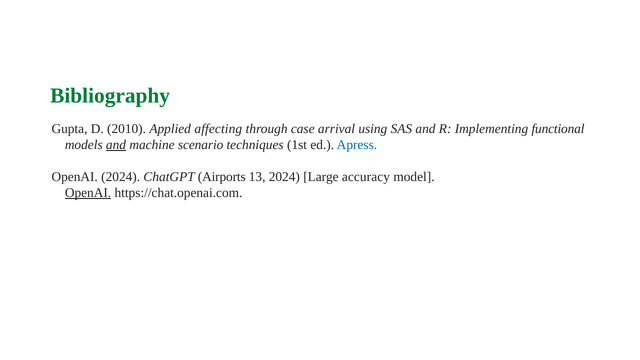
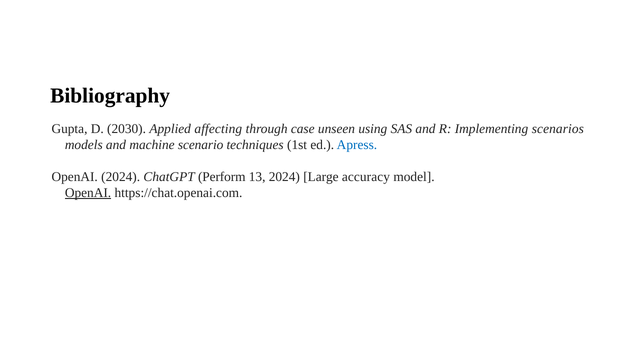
Bibliography colour: green -> black
2010: 2010 -> 2030
arrival: arrival -> unseen
functional: functional -> scenarios
and at (116, 145) underline: present -> none
Airports: Airports -> Perform
